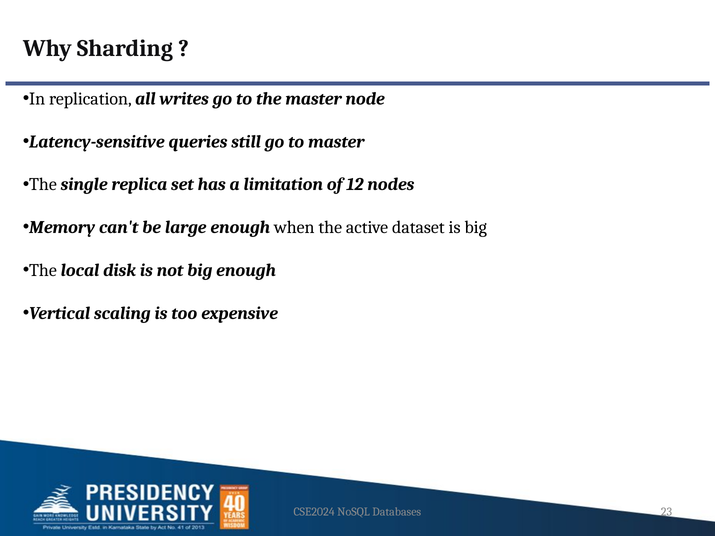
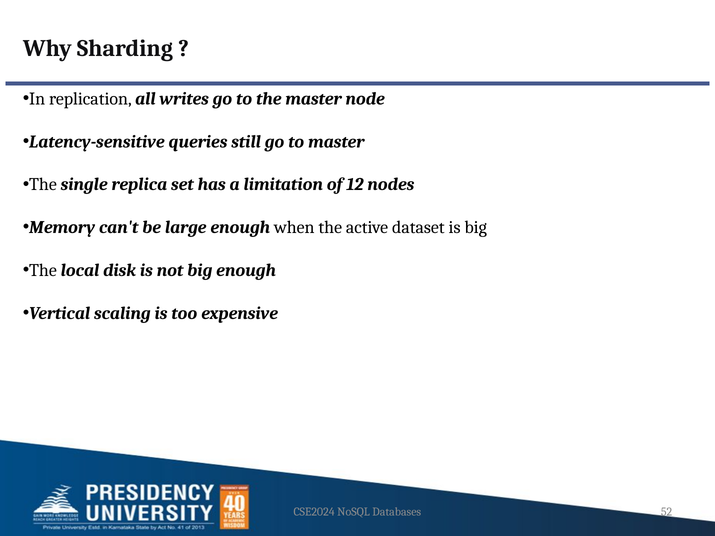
23: 23 -> 52
